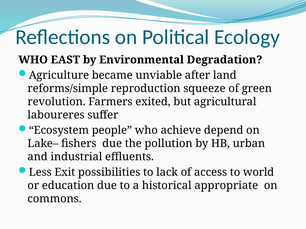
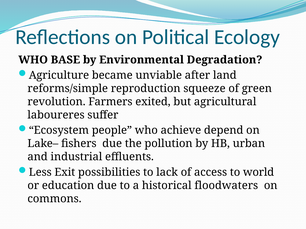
EAST: EAST -> BASE
appropriate: appropriate -> floodwaters
